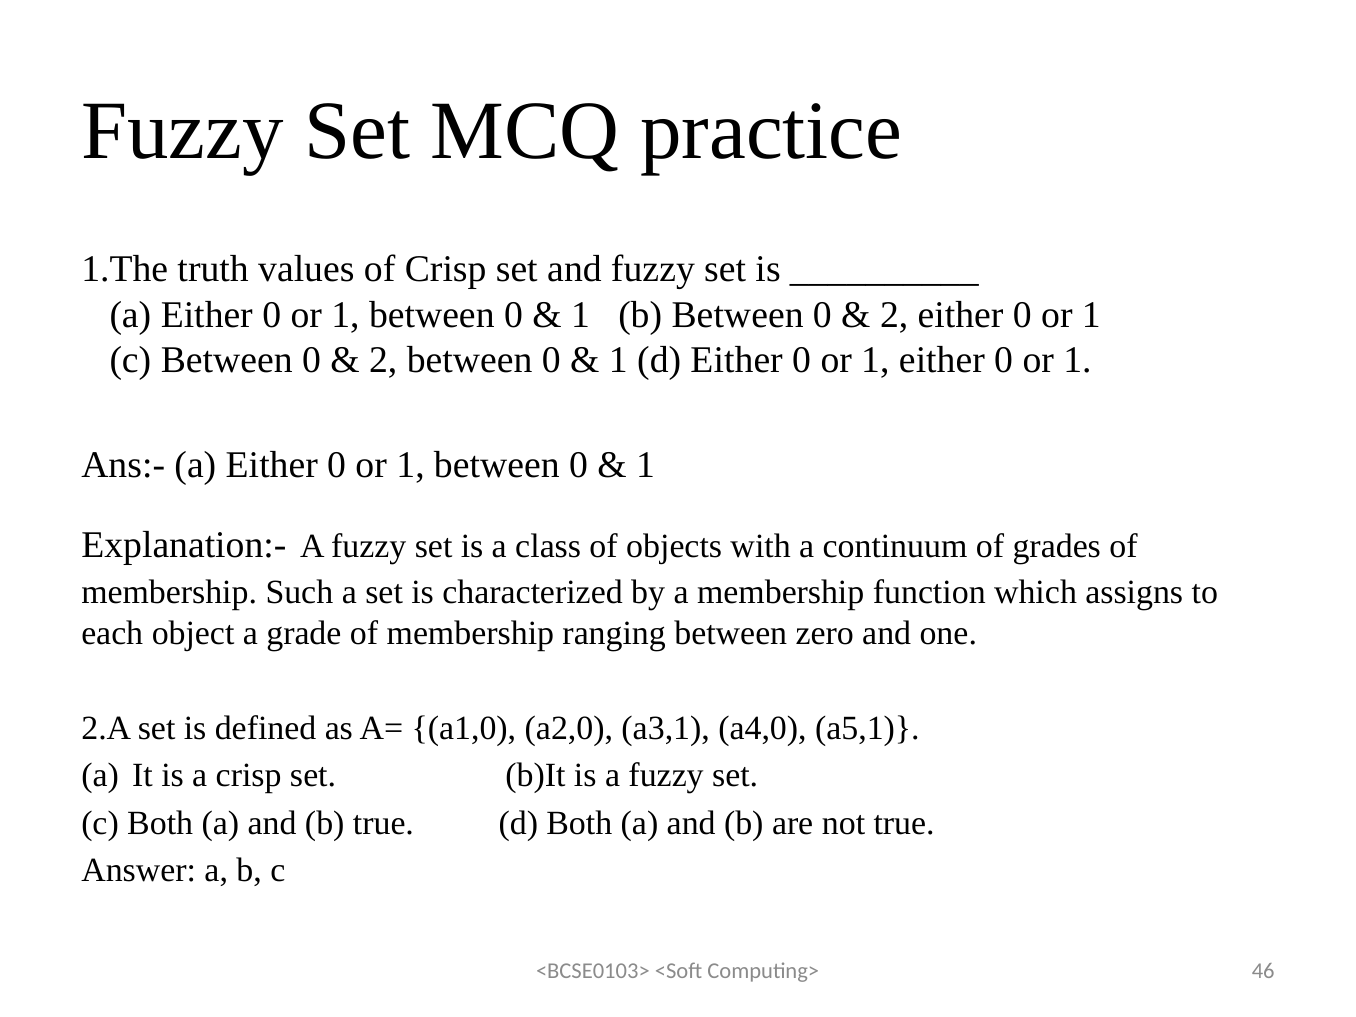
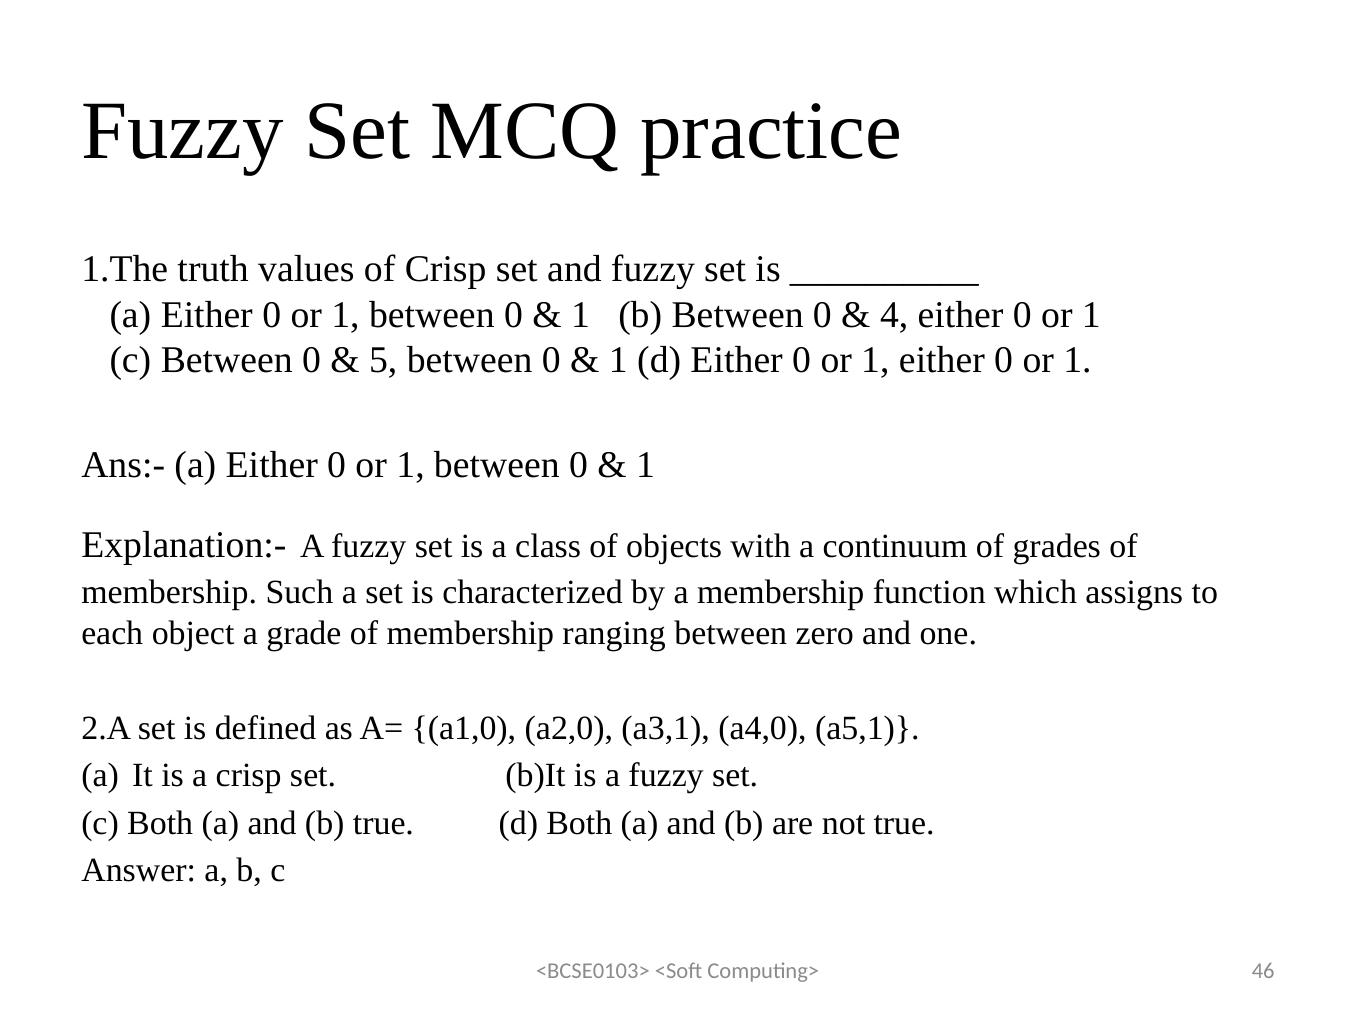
2 at (894, 315): 2 -> 4
2 at (383, 360): 2 -> 5
